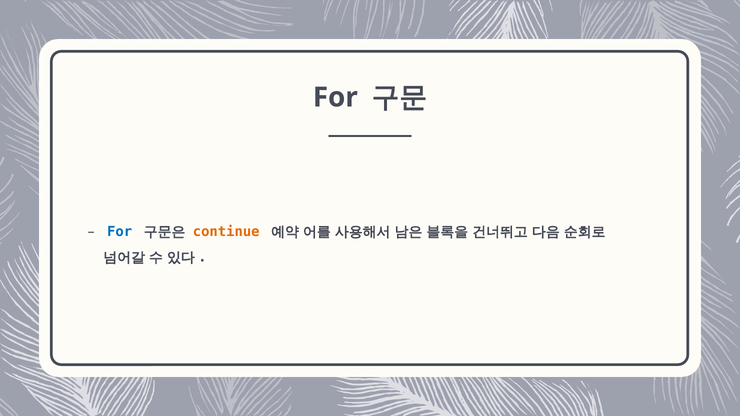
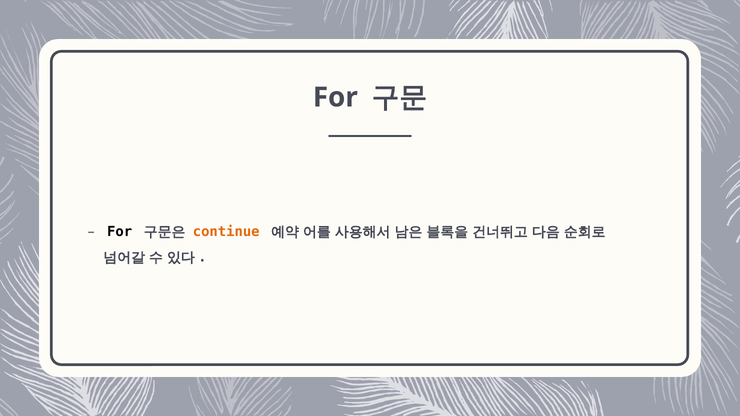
For at (120, 232) colour: blue -> black
